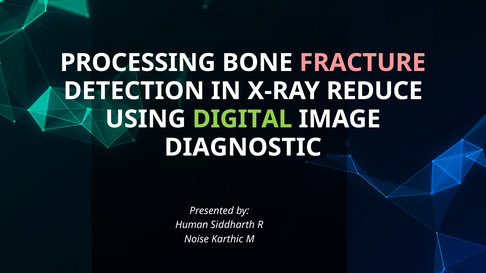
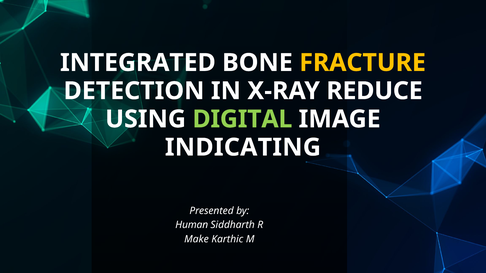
PROCESSING: PROCESSING -> INTEGRATED
FRACTURE colour: pink -> yellow
DIAGNOSTIC: DIAGNOSTIC -> INDICATING
Noise: Noise -> Make
